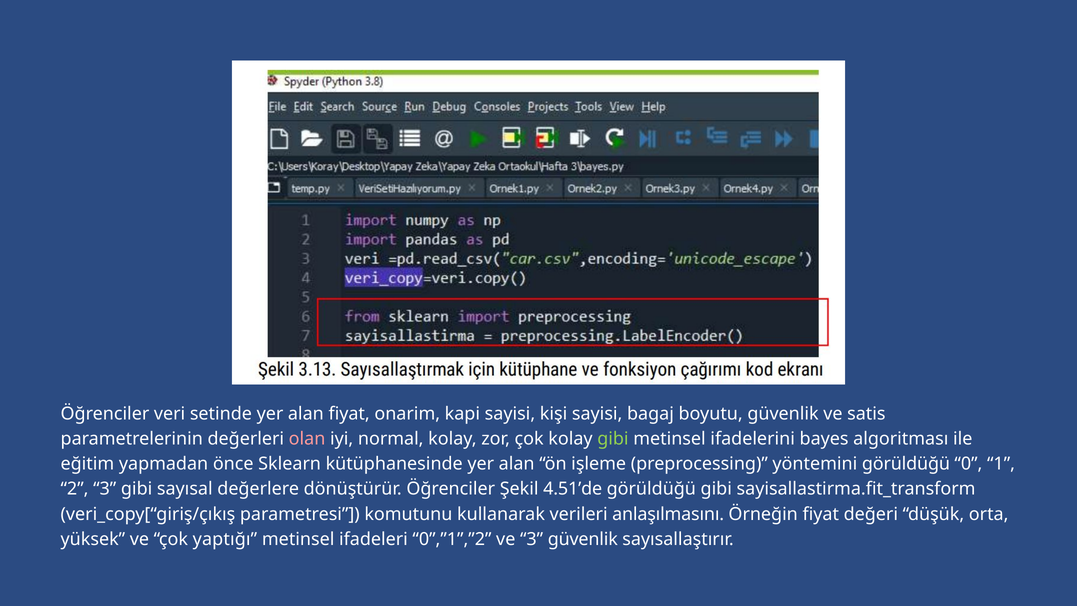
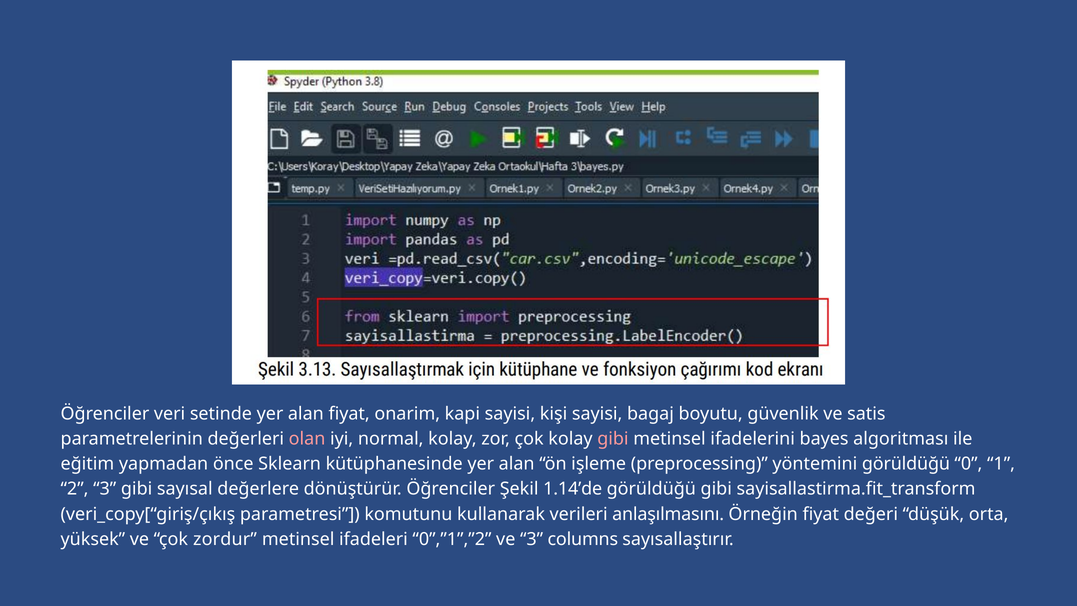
gibi at (613, 439) colour: light green -> pink
4.51’de: 4.51’de -> 1.14’de
yaptığı: yaptığı -> zordur
3 güvenlik: güvenlik -> columns
